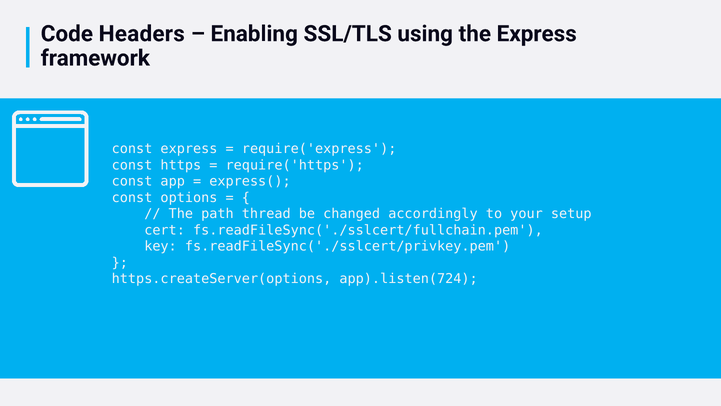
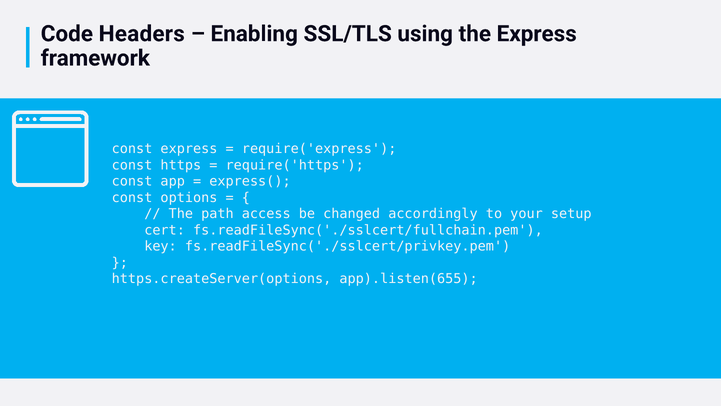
thread: thread -> access
app).listen(724: app).listen(724 -> app).listen(655
